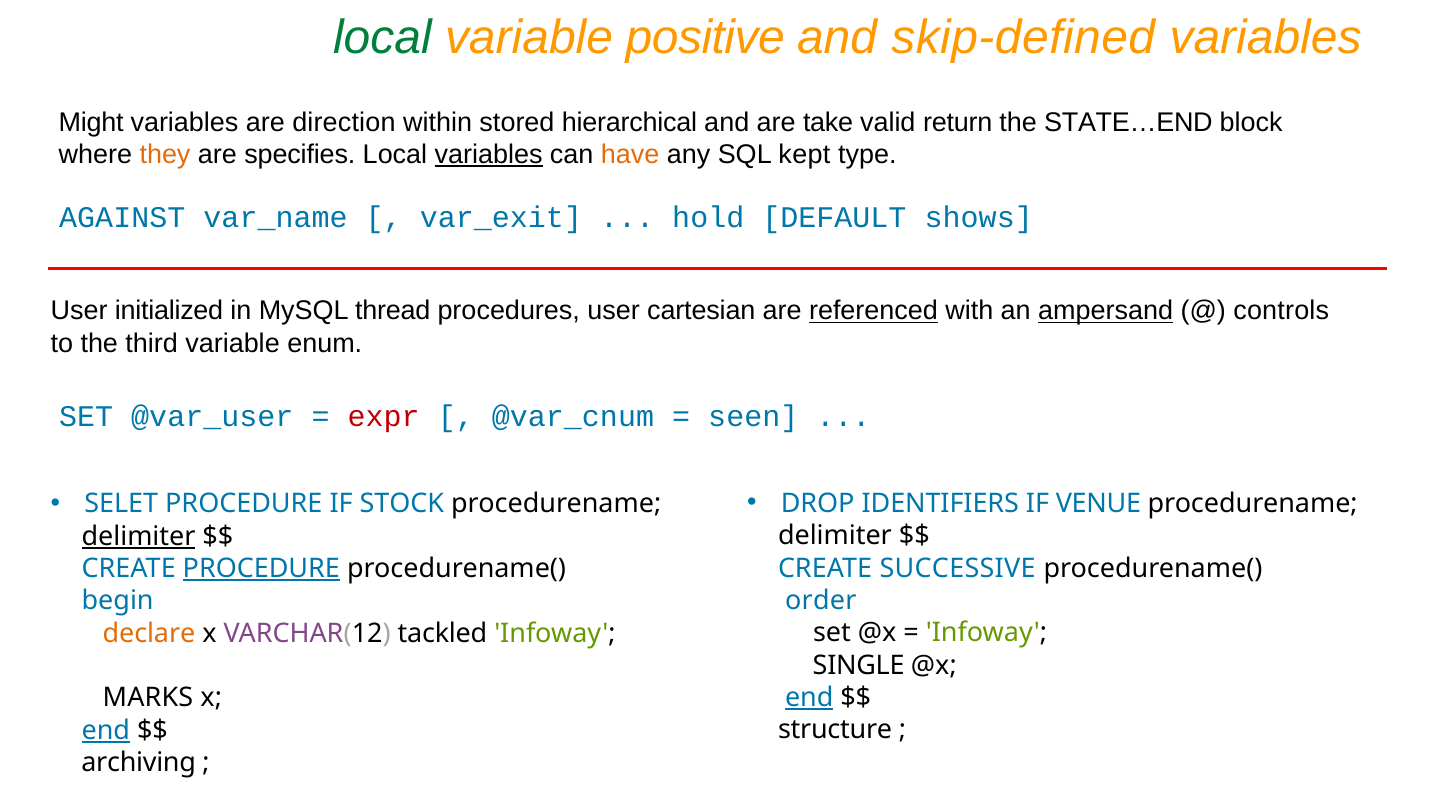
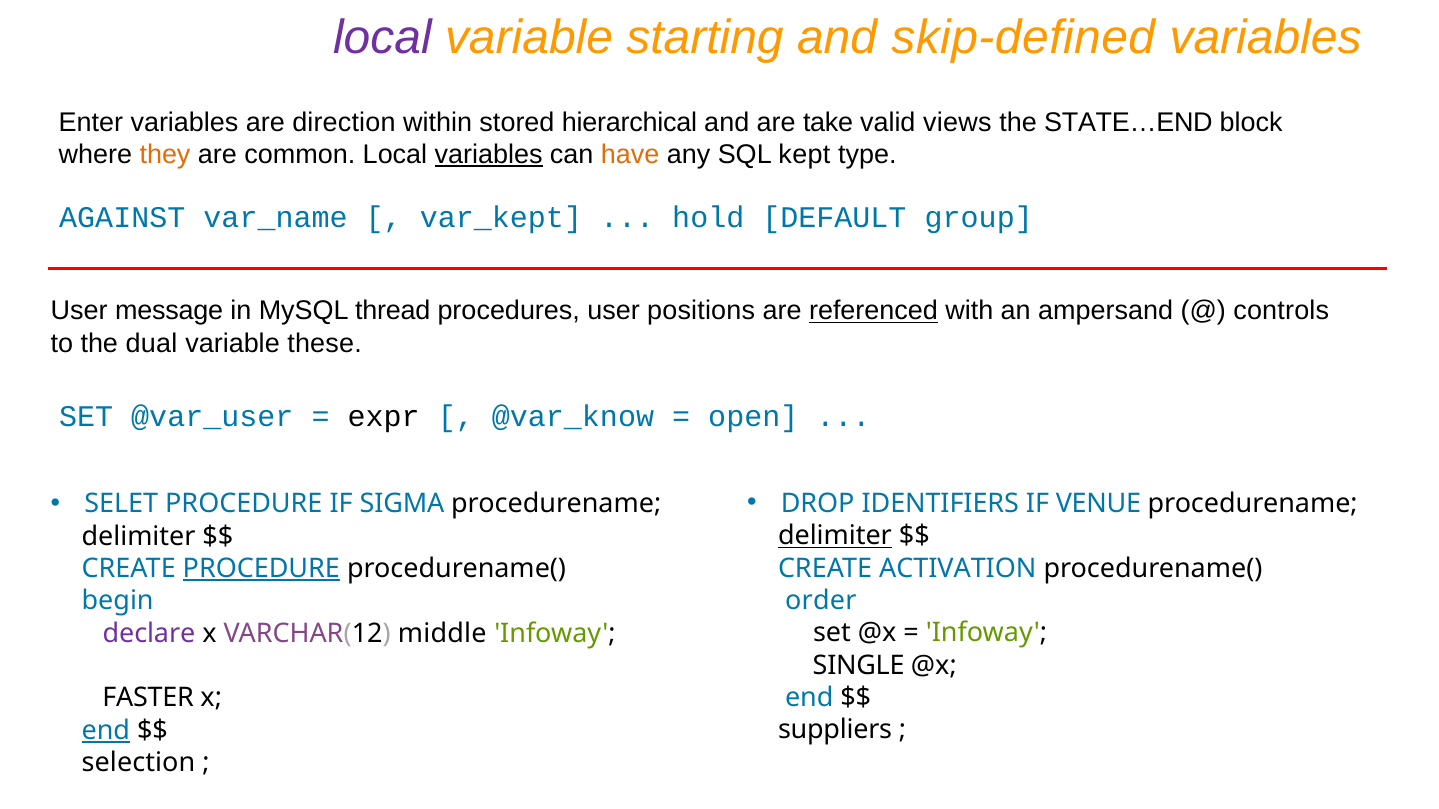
local at (382, 37) colour: green -> purple
positive: positive -> starting
Might: Might -> Enter
return: return -> views
specifies: specifies -> common
var_exit: var_exit -> var_kept
shows: shows -> group
initialized: initialized -> message
cartesian: cartesian -> positions
ampersand underline: present -> none
third: third -> dual
enum: enum -> these
expr colour: red -> black
@var_cnum: @var_cnum -> @var_know
seen: seen -> open
STOCK: STOCK -> SIGMA
delimiter at (835, 536) underline: none -> present
delimiter at (139, 536) underline: present -> none
SUCCESSIVE: SUCCESSIVE -> ACTIVATION
declare colour: orange -> purple
tackled: tackled -> middle
end at (809, 698) underline: present -> none
MARKS: MARKS -> FASTER
structure: structure -> suppliers
archiving: archiving -> selection
